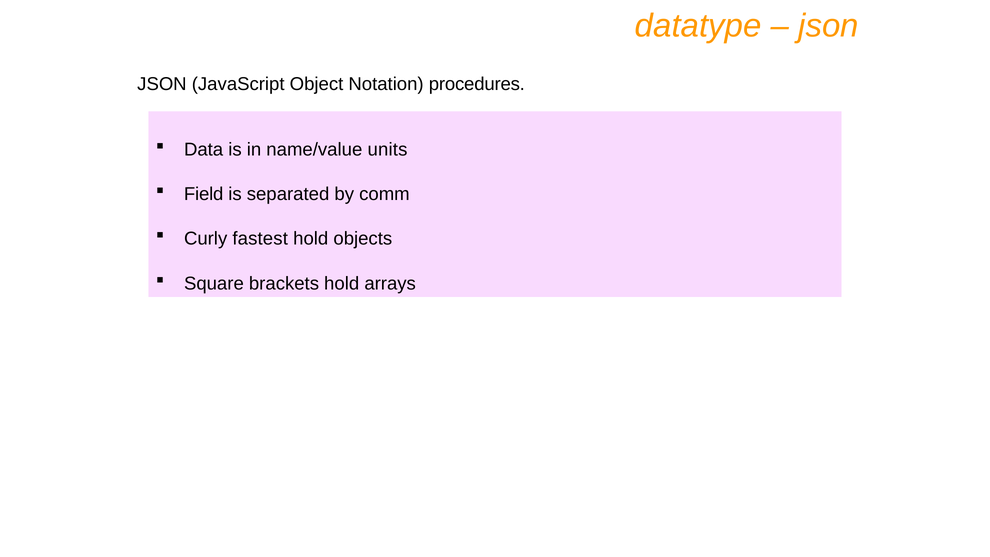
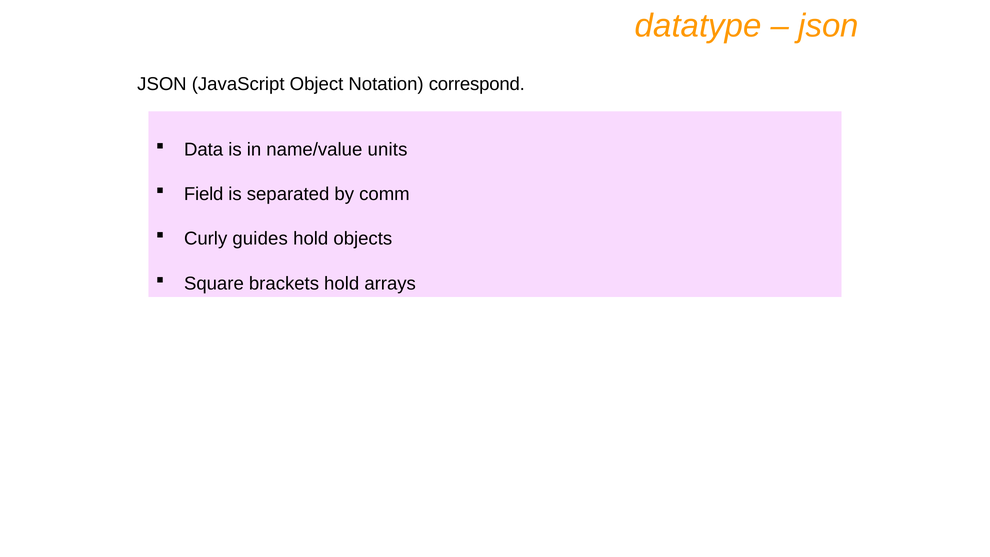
procedures: procedures -> correspond
fastest: fastest -> guides
